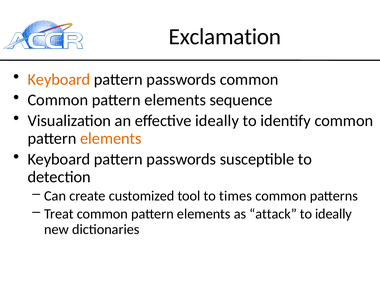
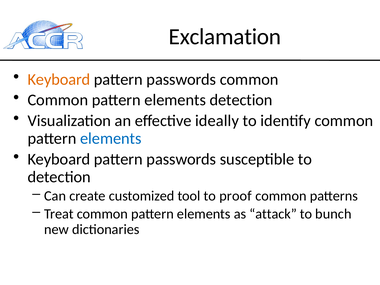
elements sequence: sequence -> detection
elements at (111, 138) colour: orange -> blue
times: times -> proof
to ideally: ideally -> bunch
